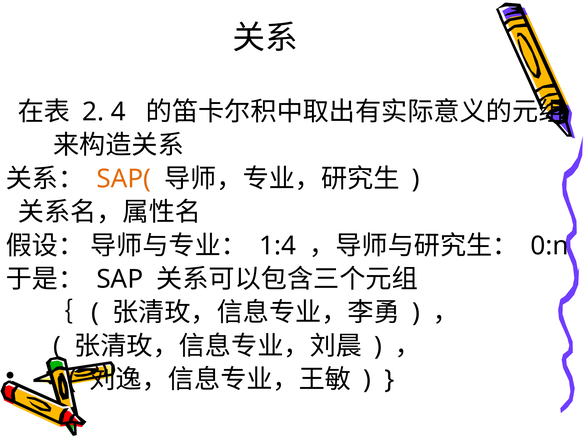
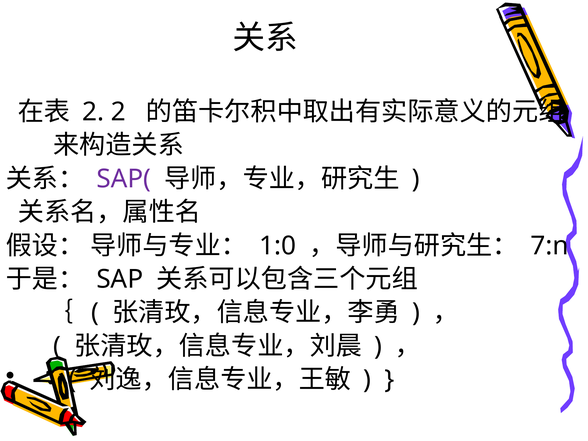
2 4: 4 -> 2
SAP( colour: orange -> purple
1:4: 1:4 -> 1:0
0:n: 0:n -> 7:n
